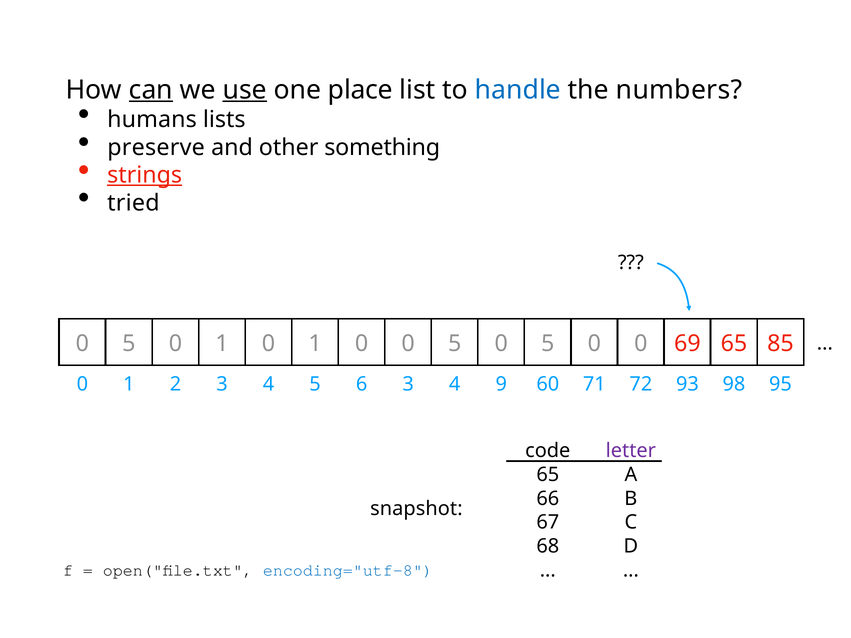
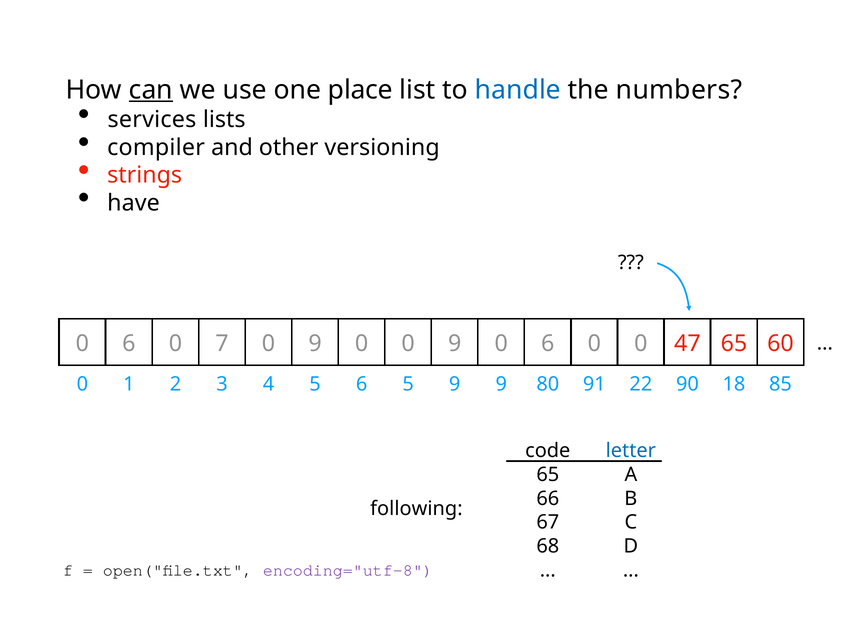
use underline: present -> none
humans: humans -> services
preserve: preserve -> compiler
something: something -> versioning
strings underline: present -> none
tried: tried -> have
5 at (129, 344): 5 -> 6
1 at (222, 344): 1 -> 7
1 at (315, 344): 1 -> 9
0 0 5: 5 -> 9
5 at (548, 344): 5 -> 6
69: 69 -> 47
85: 85 -> 60
0 3: 3 -> 5
1 4: 4 -> 9
60: 60 -> 80
71: 71 -> 91
72: 72 -> 22
93: 93 -> 90
98: 98 -> 18
95: 95 -> 85
letter colour: purple -> blue
snapshot: snapshot -> following
encoding="utf-8 colour: blue -> purple
